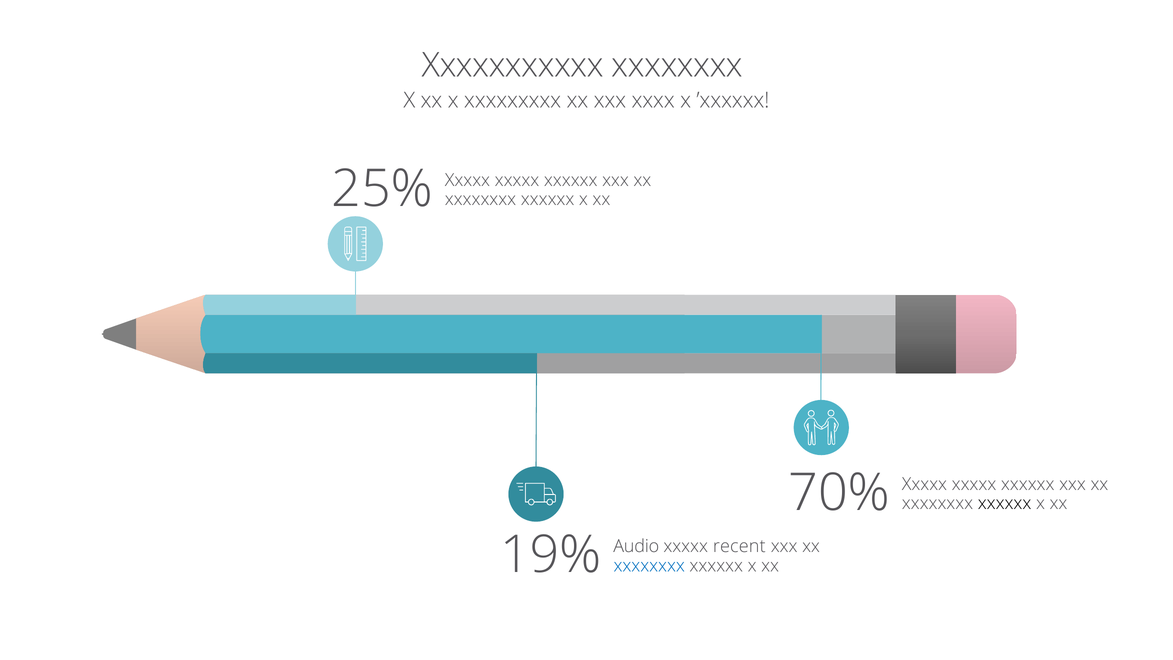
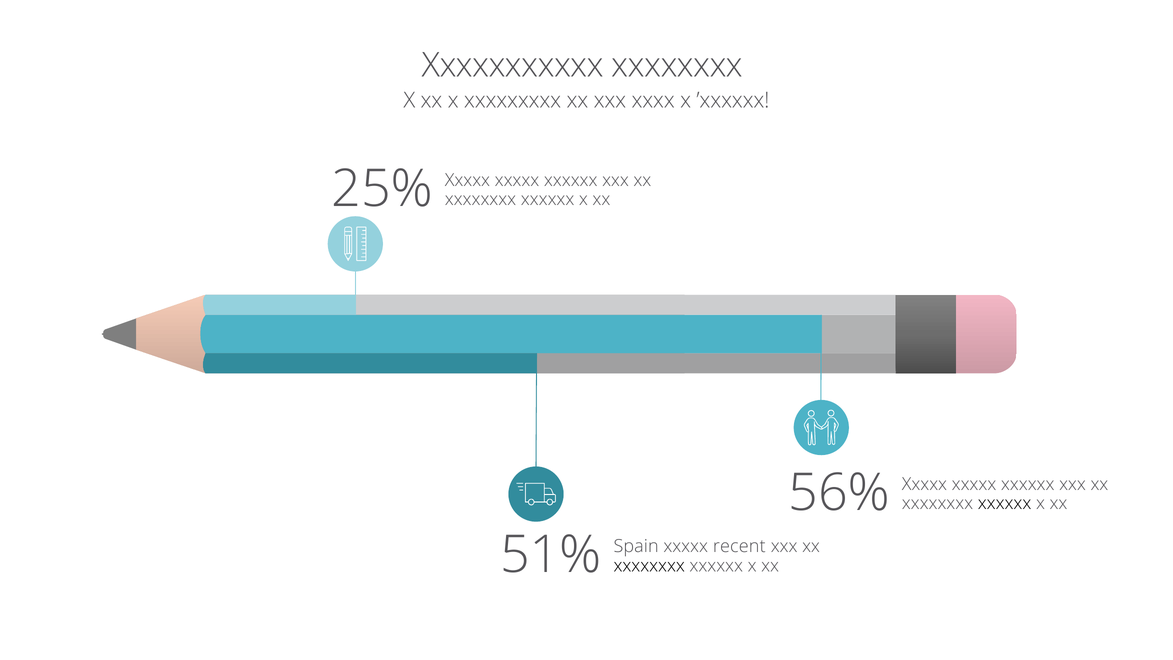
70%: 70% -> 56%
19%: 19% -> 51%
Audio: Audio -> Spain
xxxxxxxx at (649, 565) colour: blue -> black
